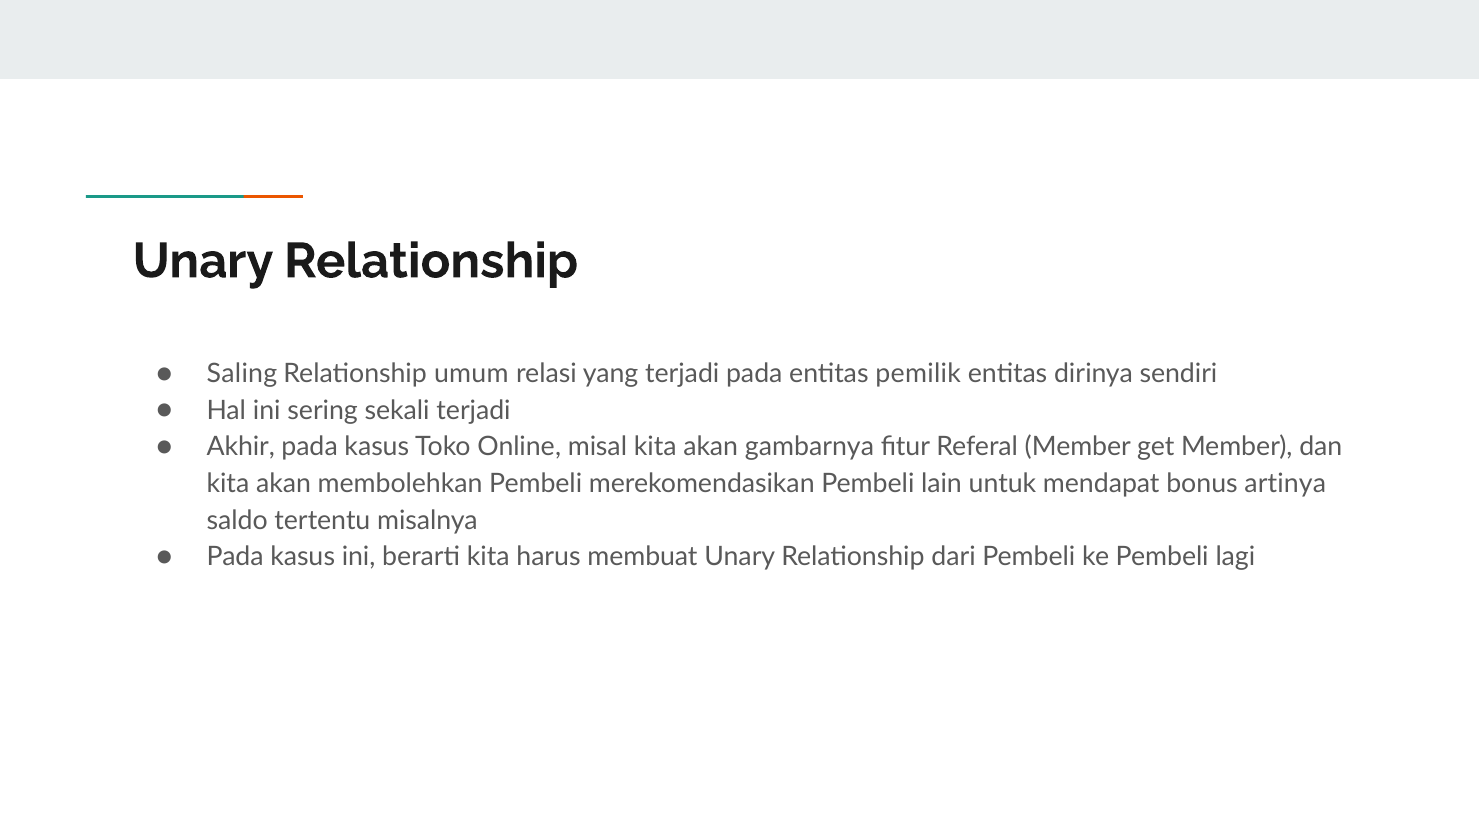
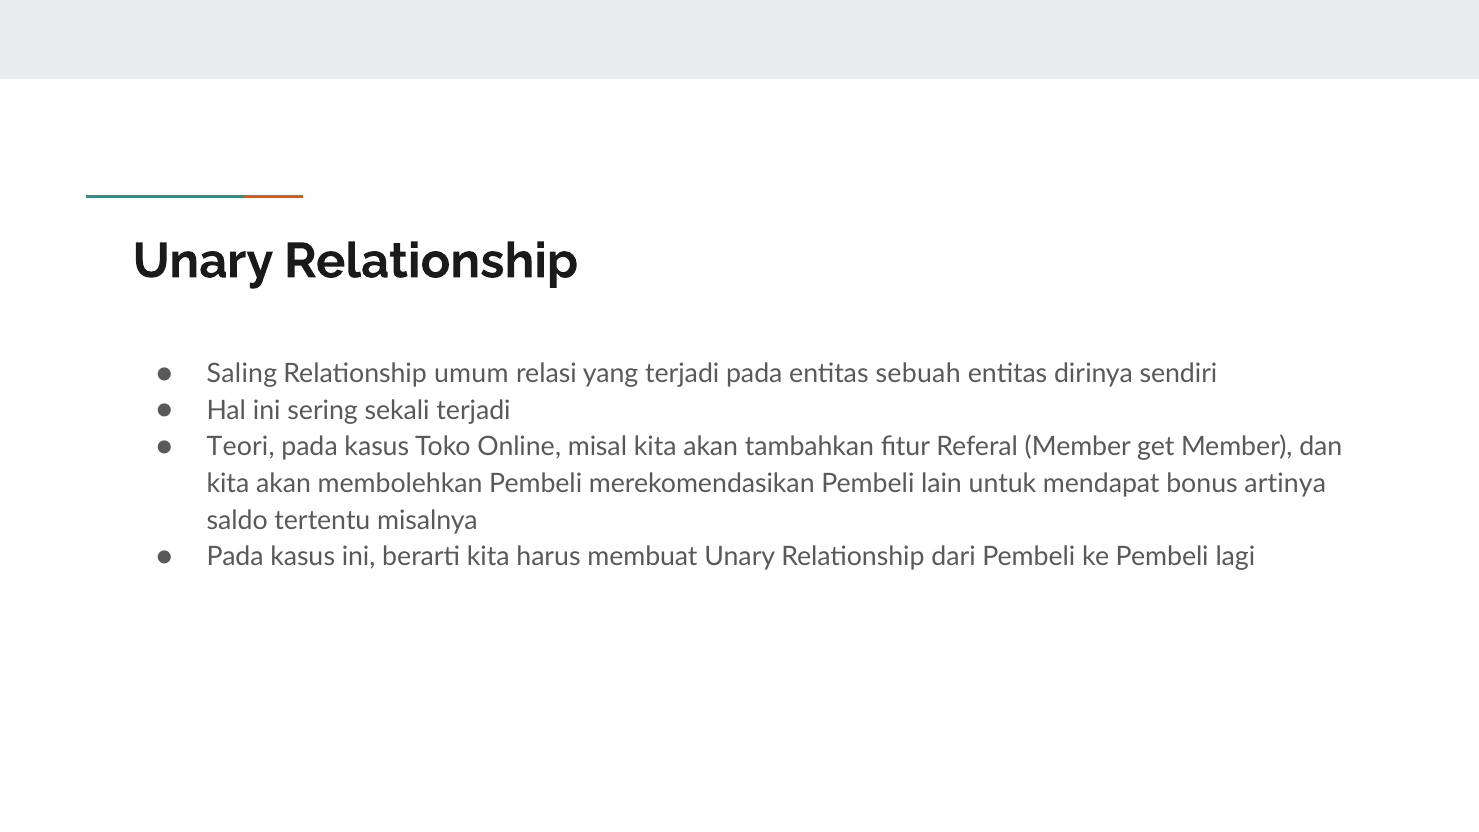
pemilik: pemilik -> sebuah
Akhir: Akhir -> Teori
gambarnya: gambarnya -> tambahkan
